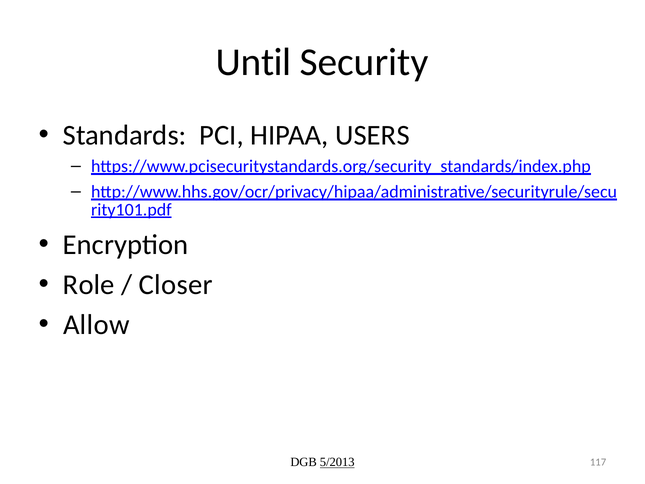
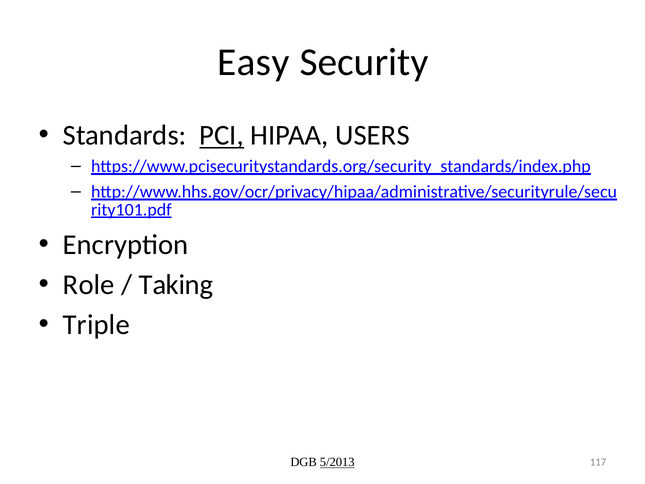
Until: Until -> Easy
PCI underline: none -> present
Closer: Closer -> Taking
Allow: Allow -> Triple
